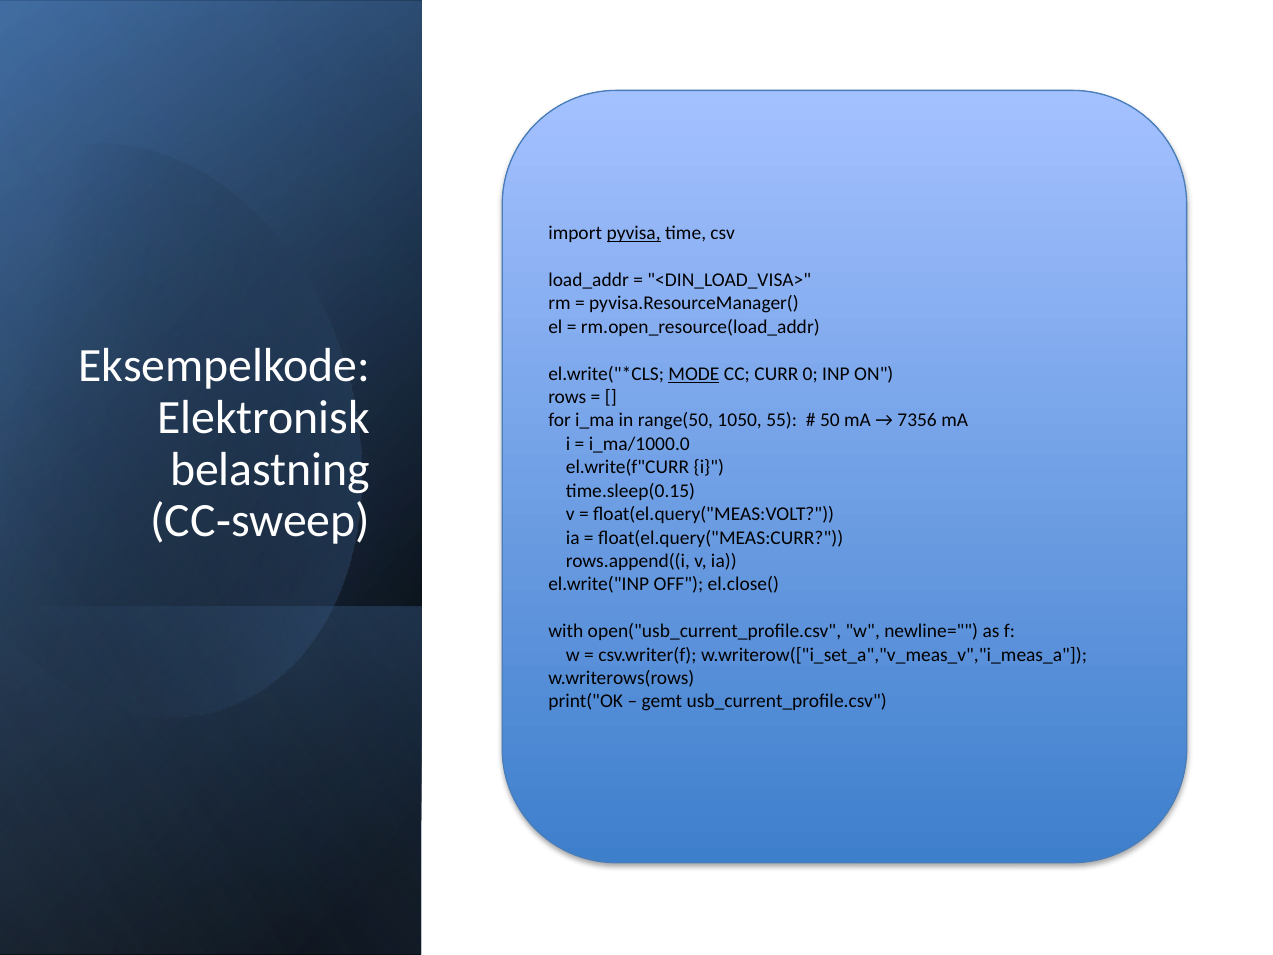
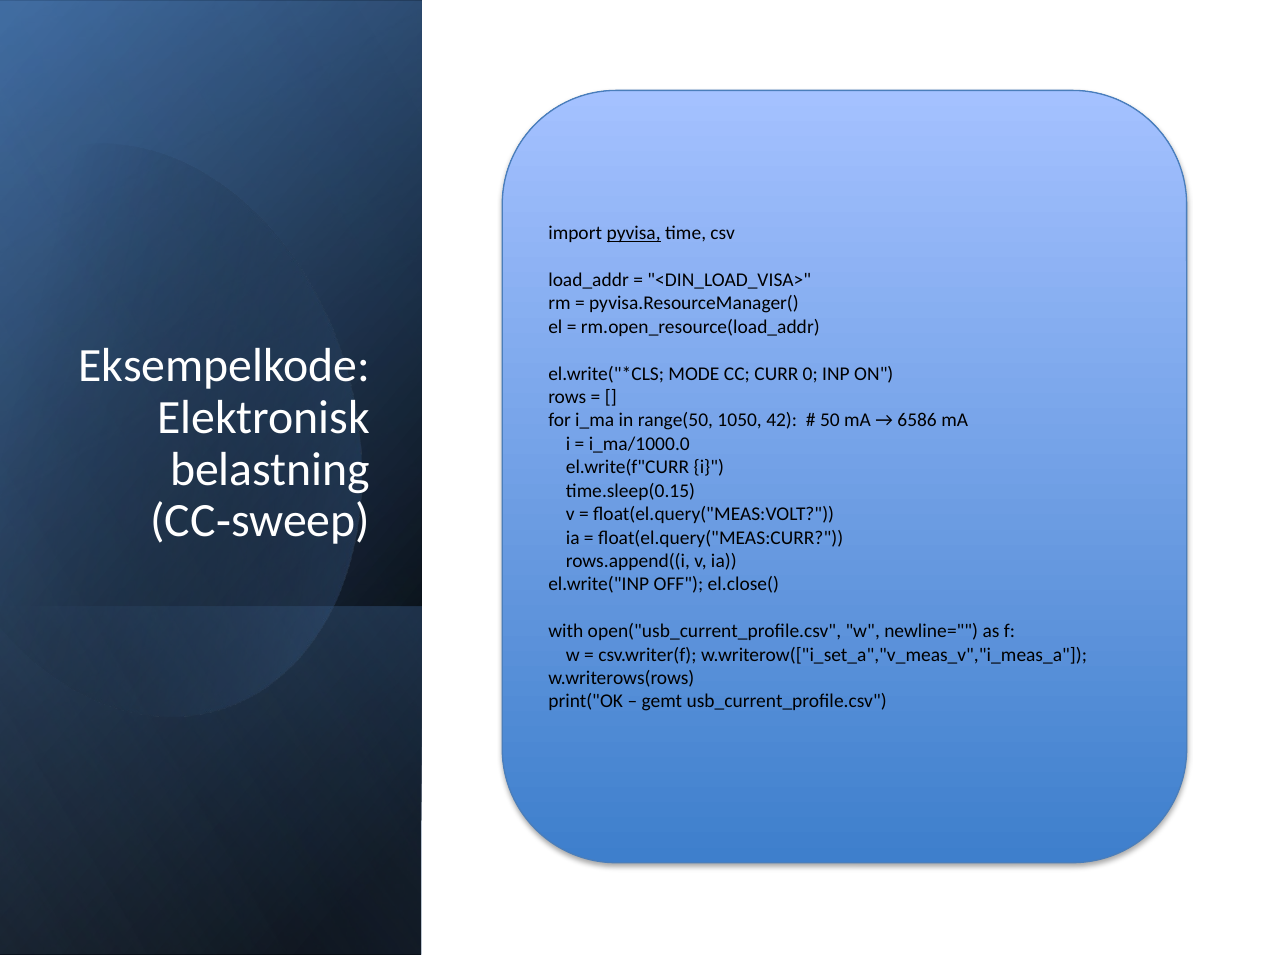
MODE underline: present -> none
55: 55 -> 42
7356: 7356 -> 6586
